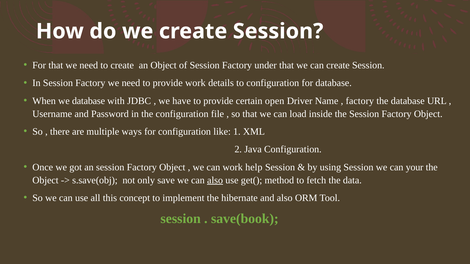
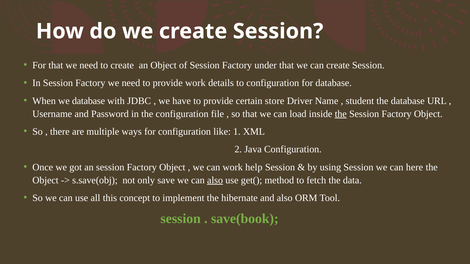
open: open -> store
factory at (360, 101): factory -> student
the at (341, 114) underline: none -> present
your: your -> here
